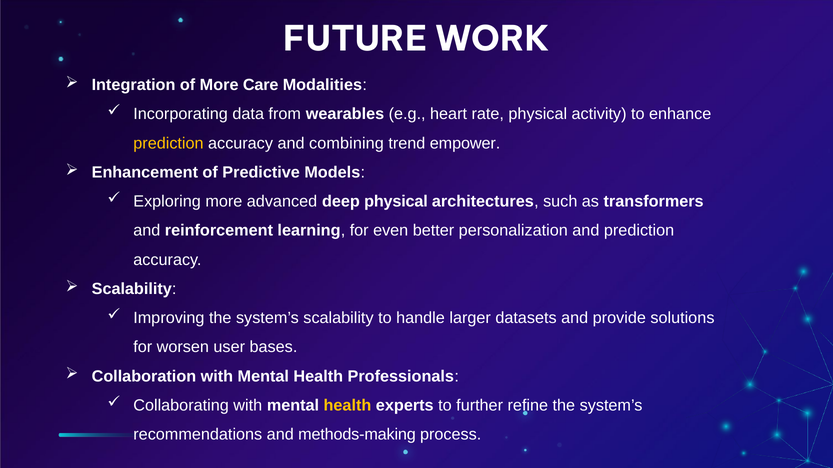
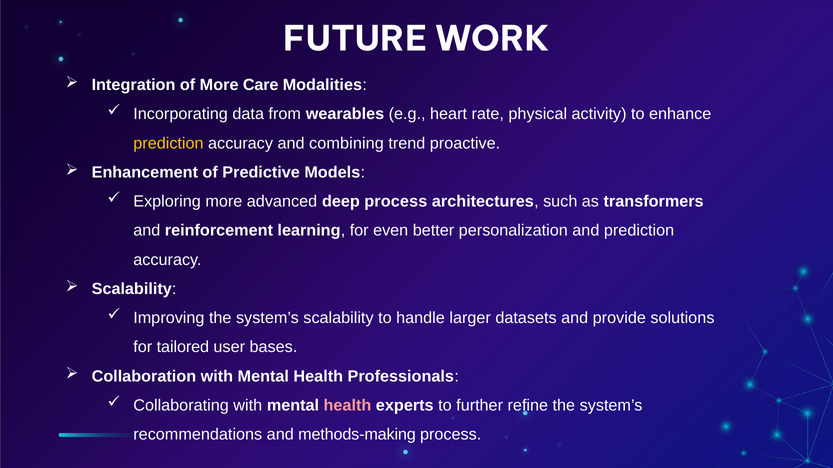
empower: empower -> proactive
deep physical: physical -> process
worsen: worsen -> tailored
health at (347, 406) colour: yellow -> pink
